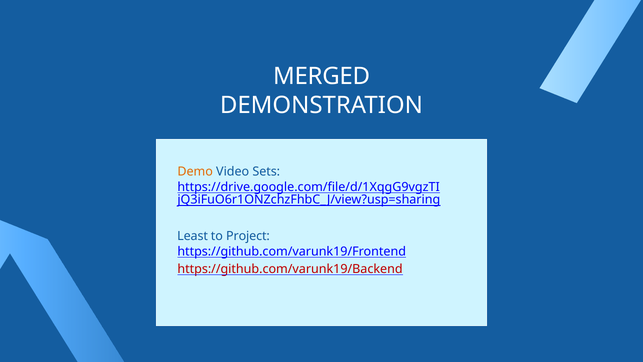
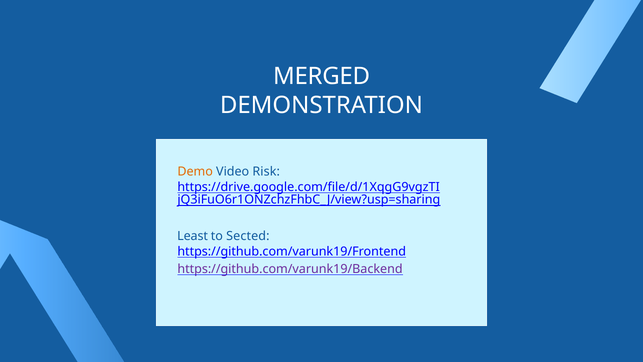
Sets: Sets -> Risk
Project: Project -> Sected
https://github.com/varunk19/Backend colour: red -> purple
